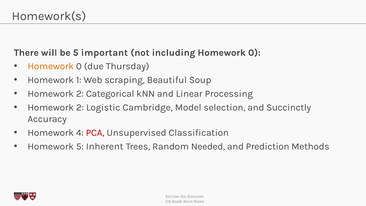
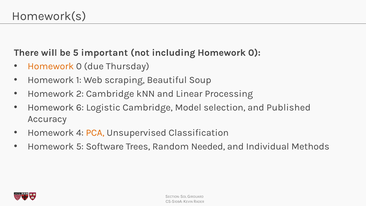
2 Categorical: Categorical -> Cambridge
2 at (80, 107): 2 -> 6
Succinctly: Succinctly -> Published
PCA colour: red -> orange
Inherent: Inherent -> Software
Prediction: Prediction -> Individual
